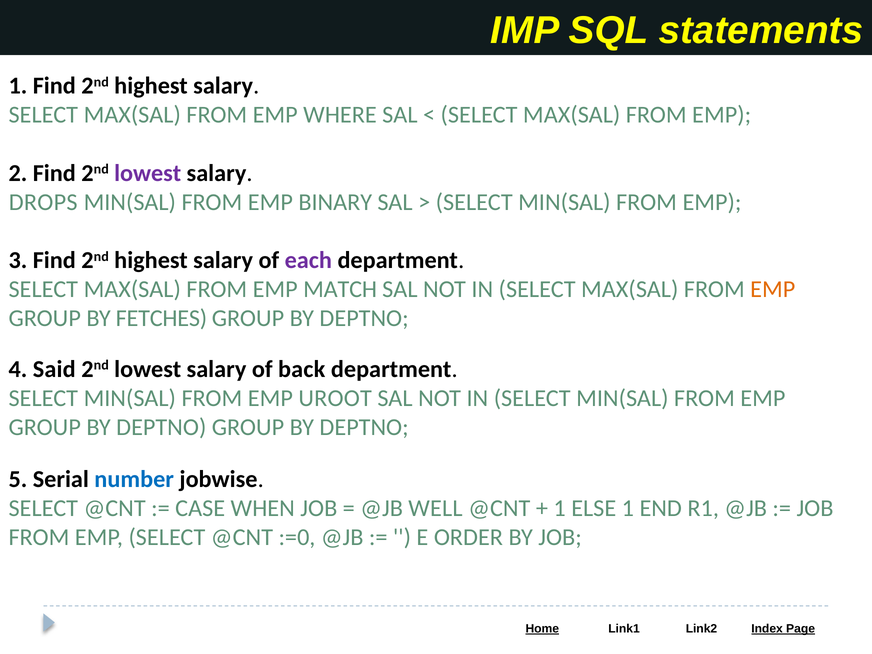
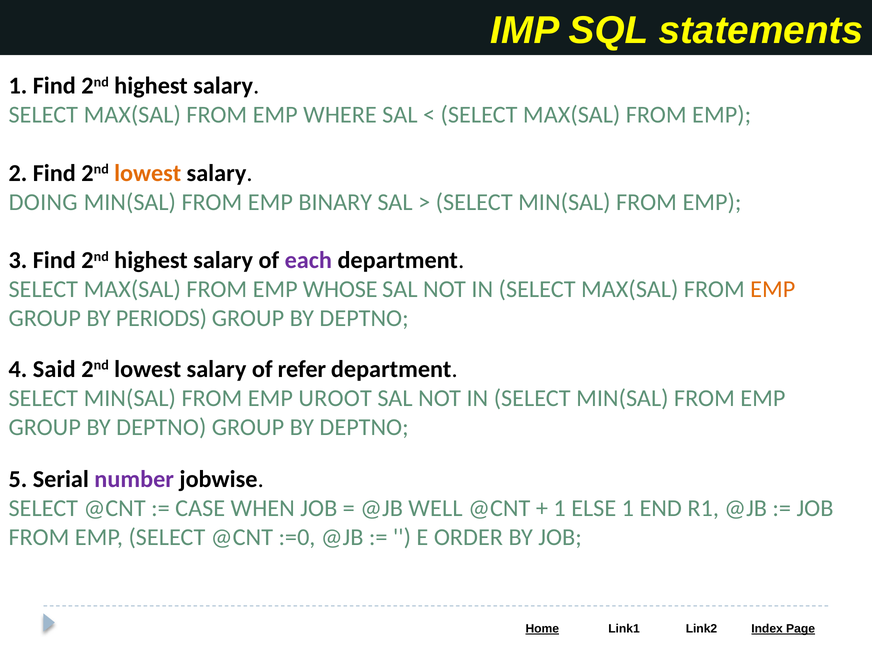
lowest at (148, 173) colour: purple -> orange
DROPS: DROPS -> DOING
MATCH: MATCH -> WHOSE
FETCHES: FETCHES -> PERIODS
back: back -> refer
number colour: blue -> purple
